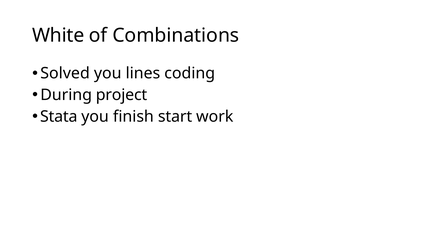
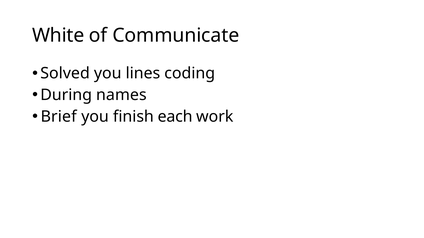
Combinations: Combinations -> Communicate
project: project -> names
Stata: Stata -> Brief
start: start -> each
